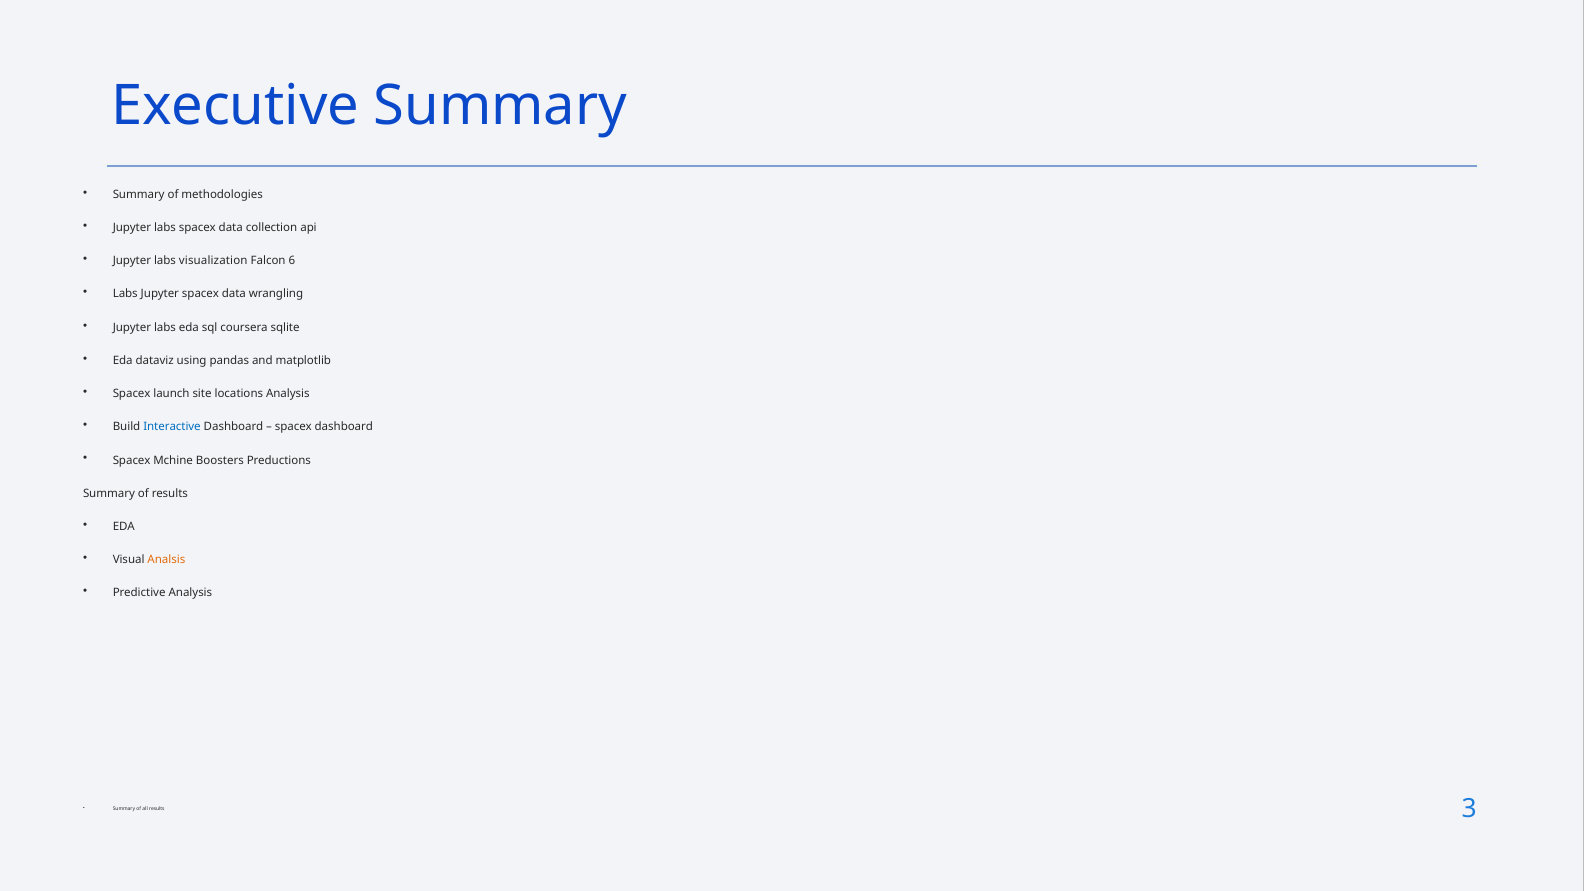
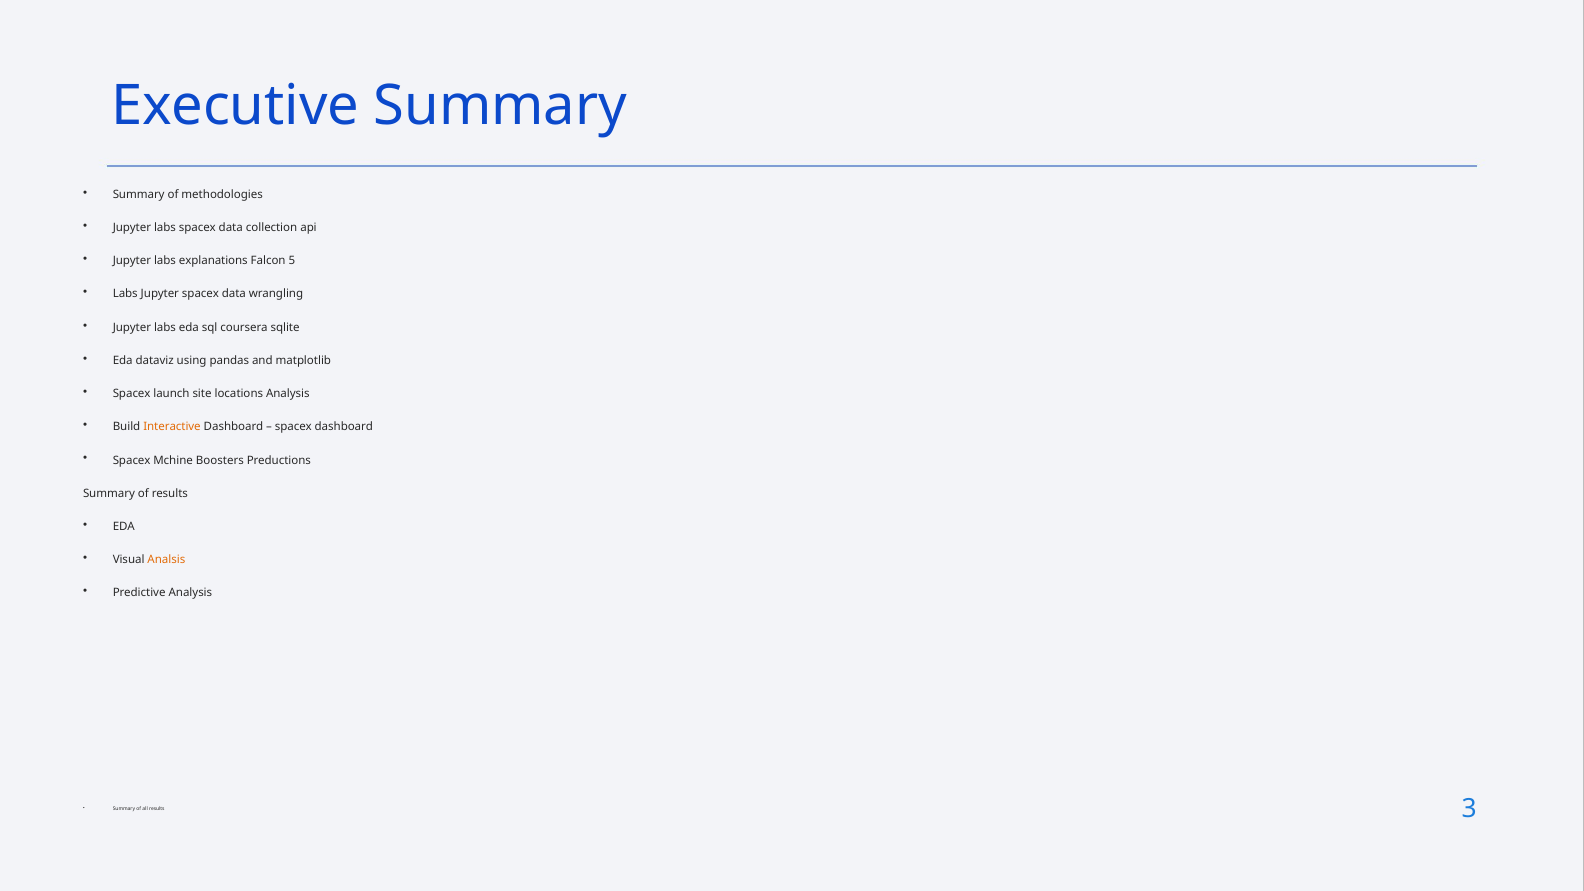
visualization: visualization -> explanations
6: 6 -> 5
Interactive colour: blue -> orange
